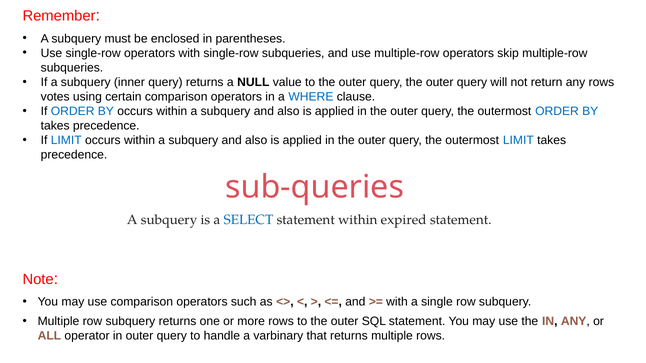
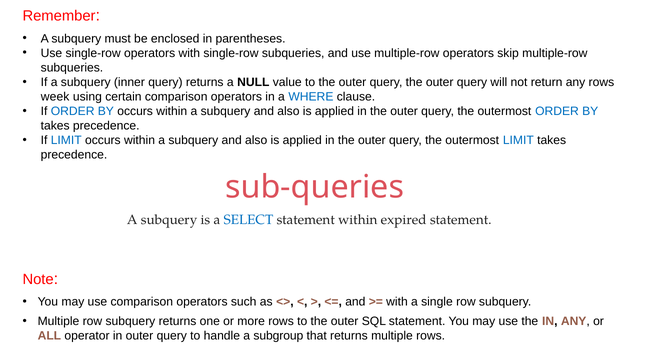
votes: votes -> week
varbinary: varbinary -> subgroup
